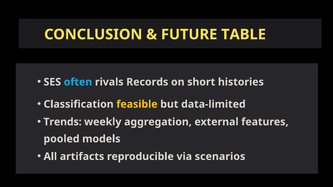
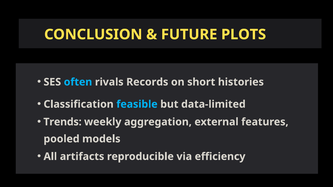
TABLE: TABLE -> PLOTS
feasible colour: yellow -> light blue
scenarios: scenarios -> efficiency
